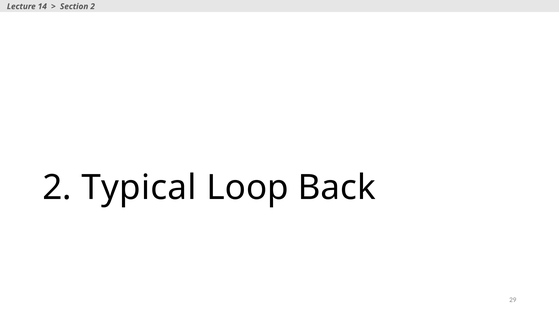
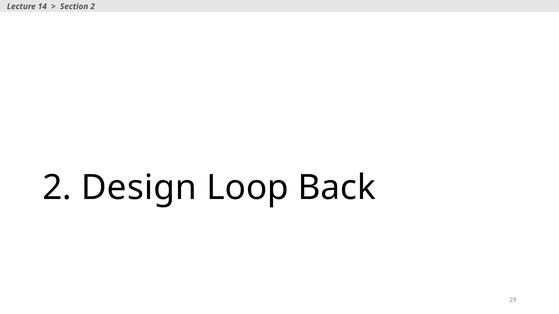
Typical: Typical -> Design
